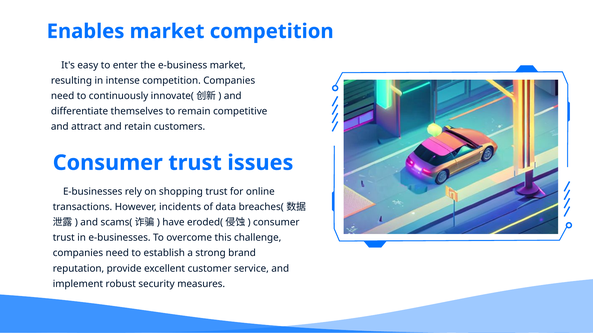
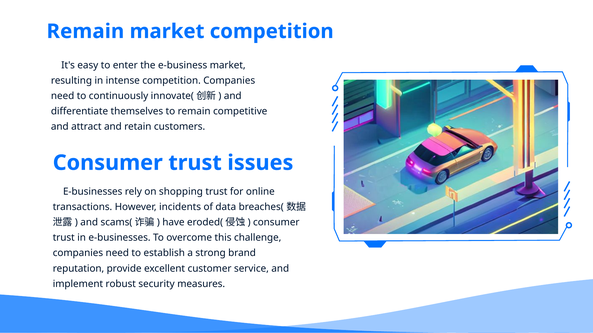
Enables at (86, 31): Enables -> Remain
